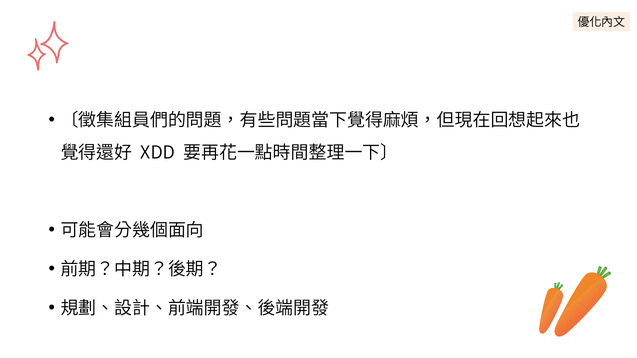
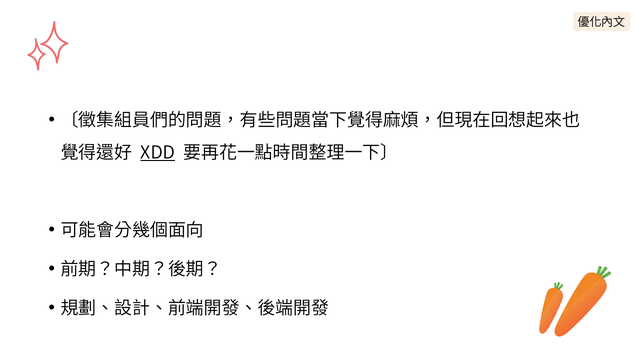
XDD underline: none -> present
